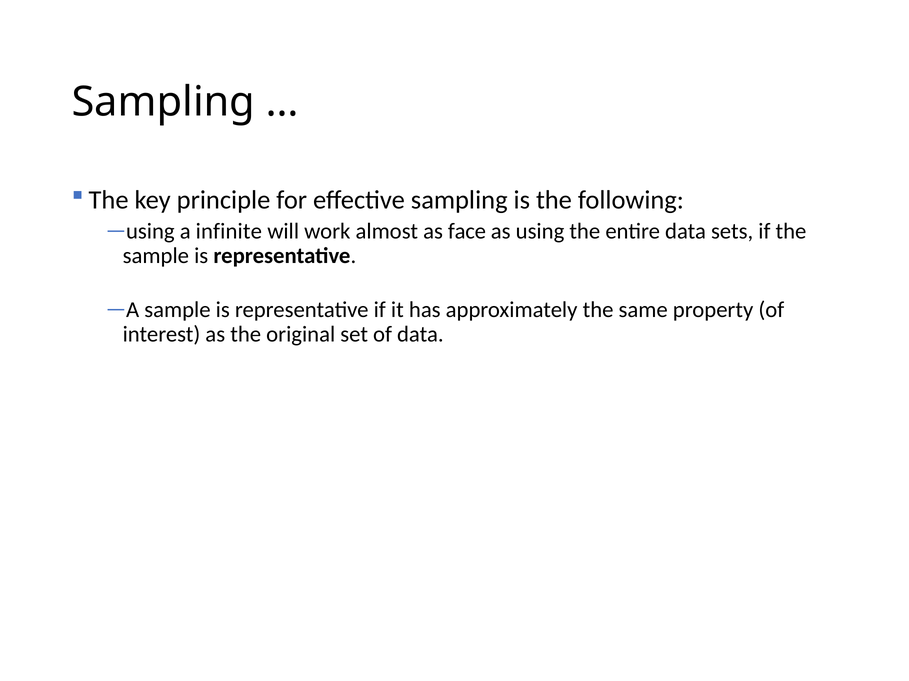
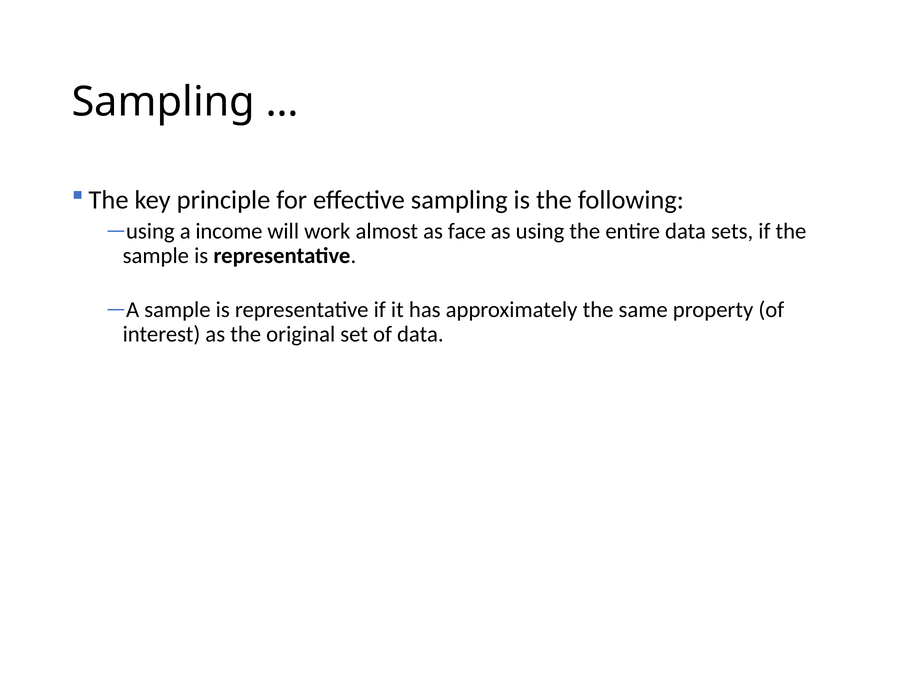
infinite: infinite -> income
